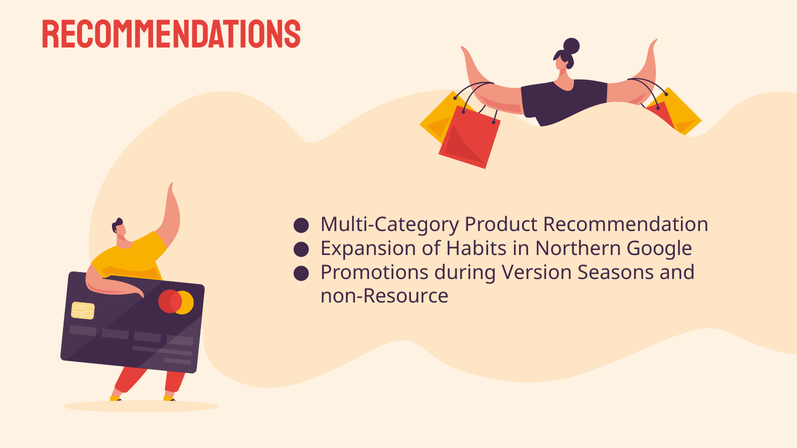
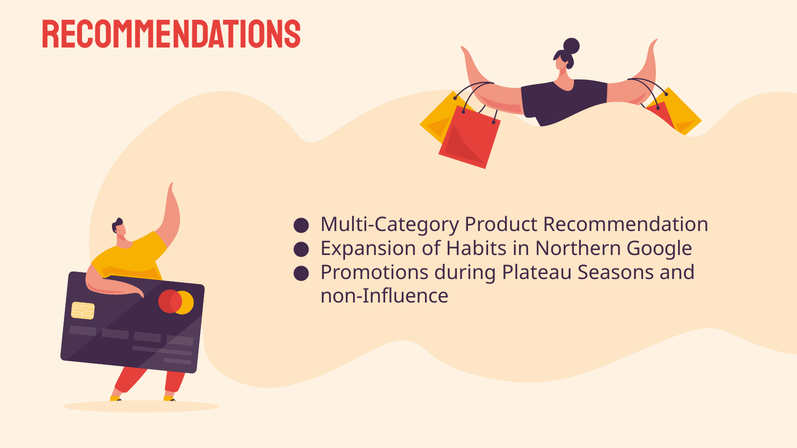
Version: Version -> Plateau
non-Resource: non-Resource -> non-Influence
